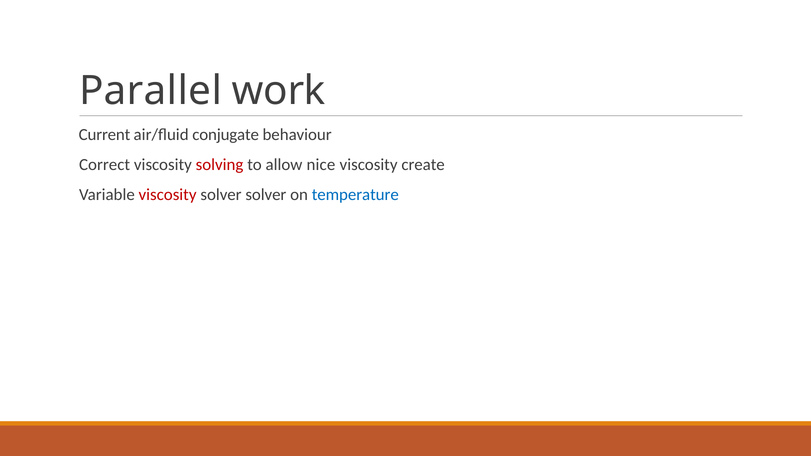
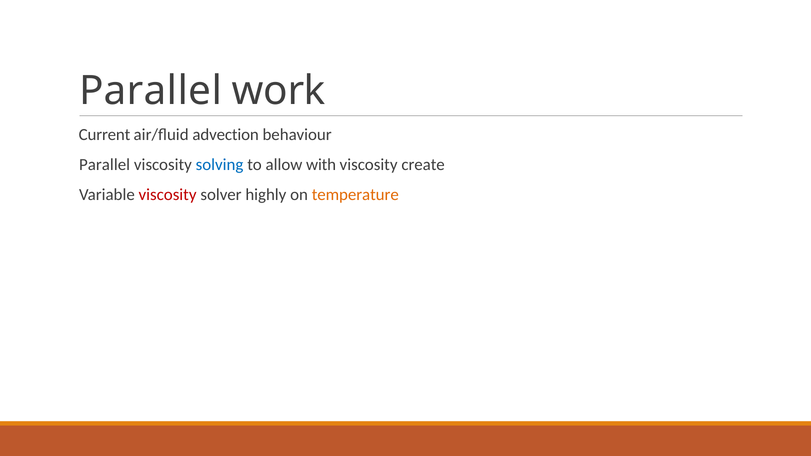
conjugate: conjugate -> advection
Correct at (105, 165): Correct -> Parallel
solving colour: red -> blue
nice: nice -> with
solver solver: solver -> highly
temperature colour: blue -> orange
